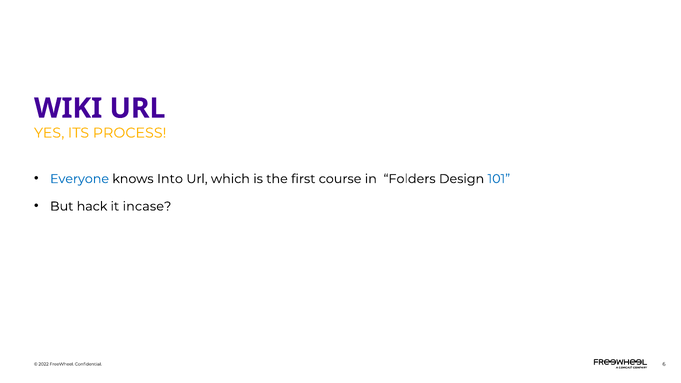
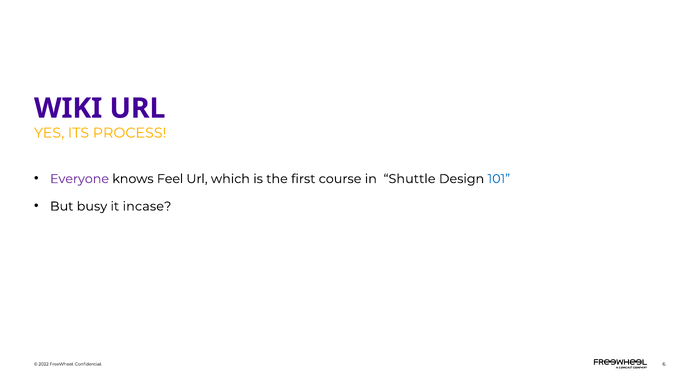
Everyone colour: blue -> purple
Into: Into -> Feel
Folders: Folders -> Shuttle
hack: hack -> busy
